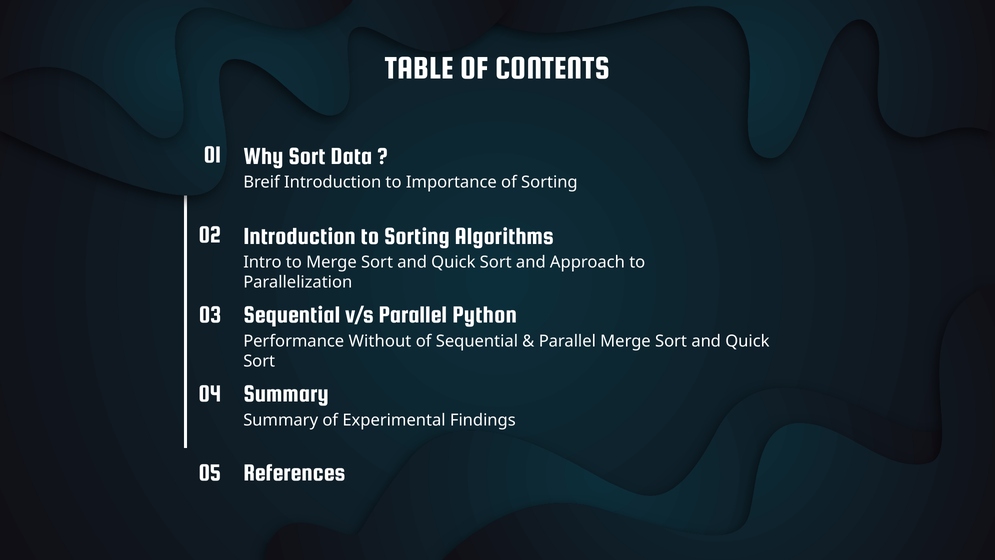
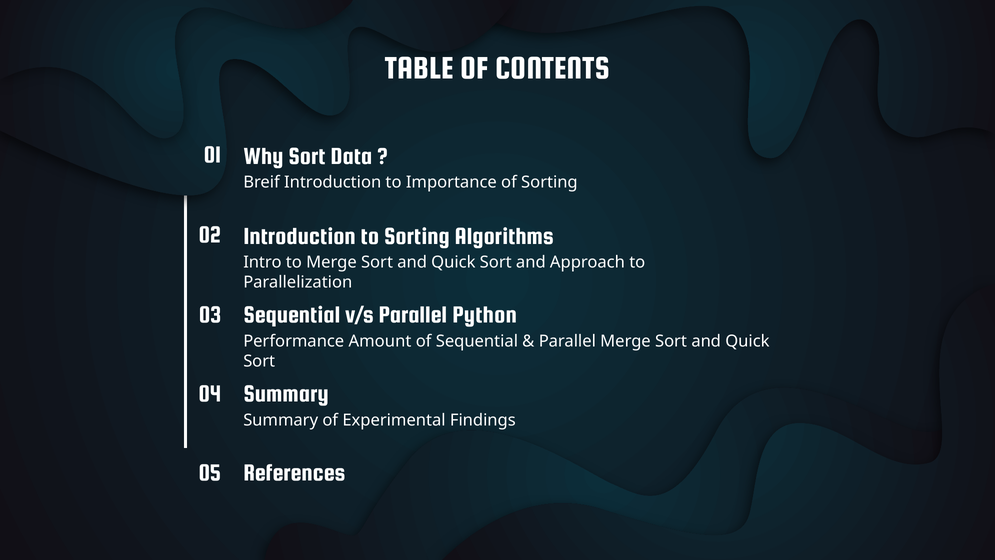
Without: Without -> Amount
